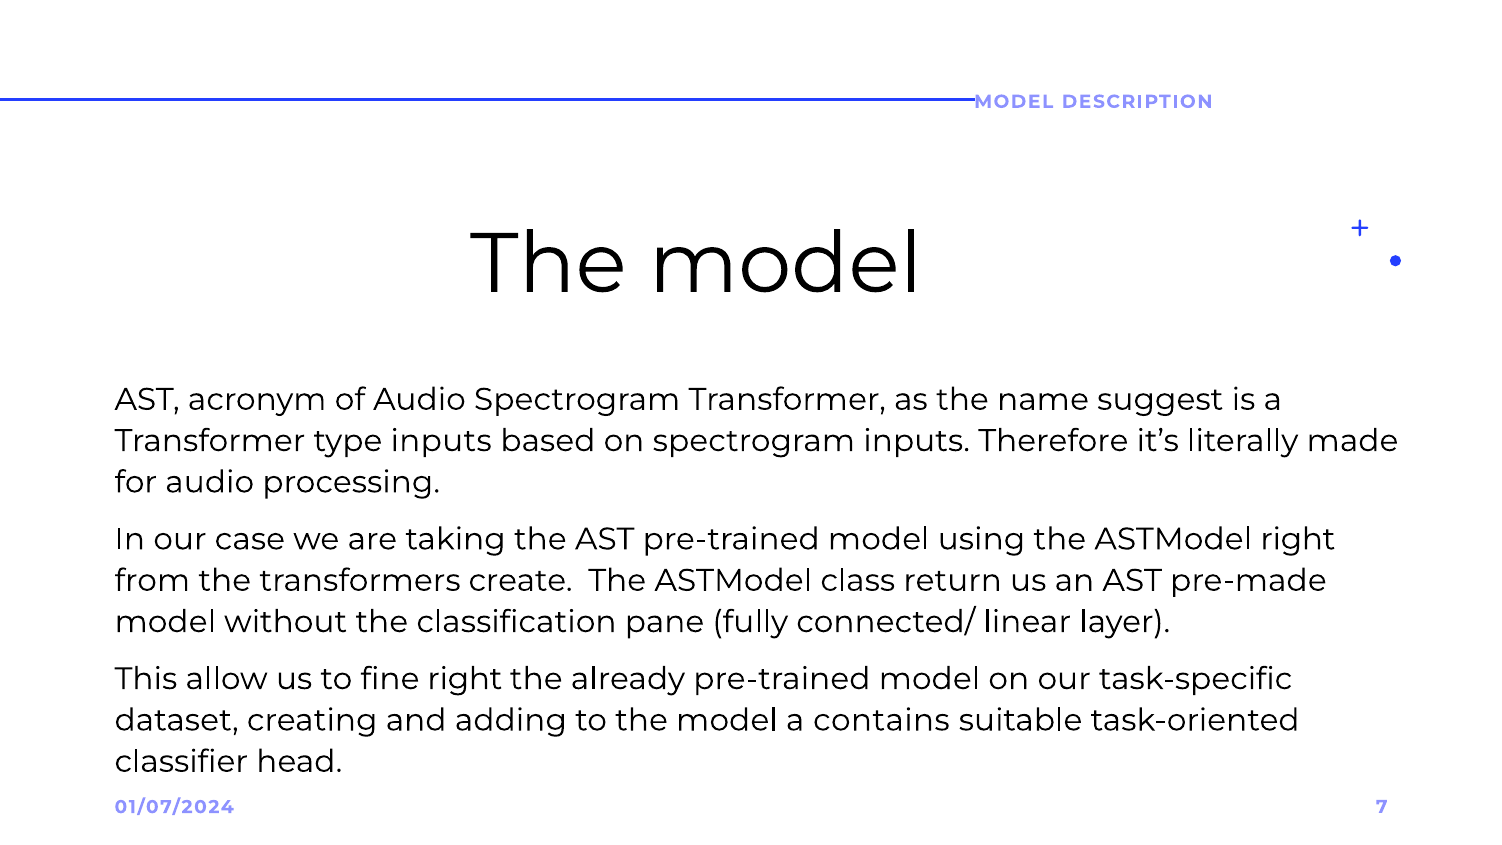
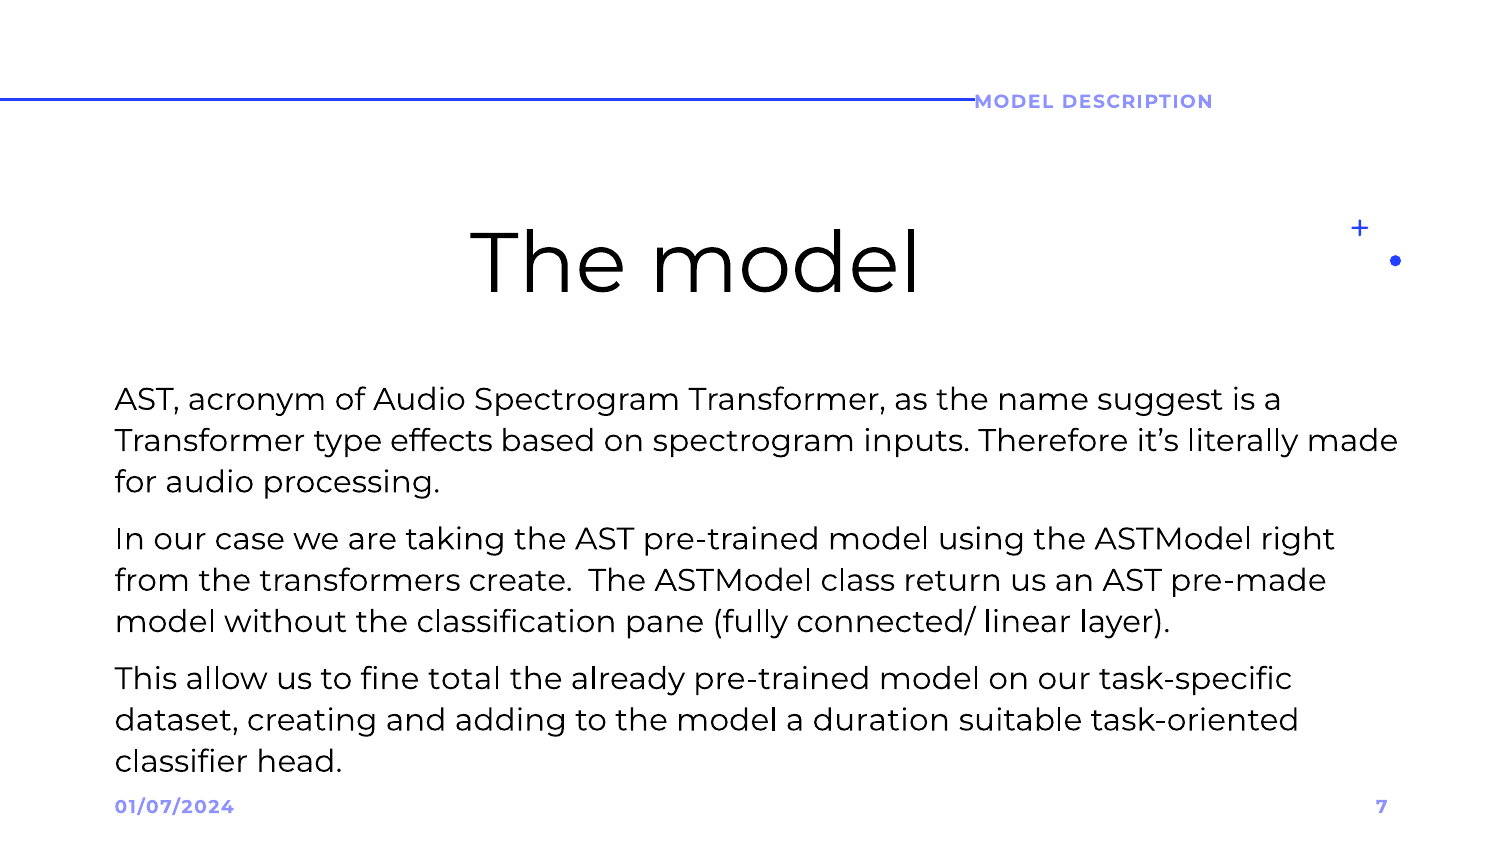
type inputs: inputs -> effects
fine right: right -> total
contains: contains -> duration
